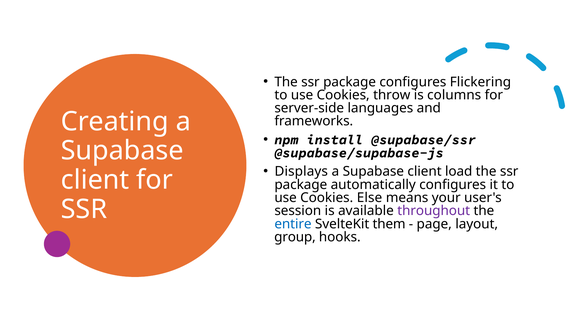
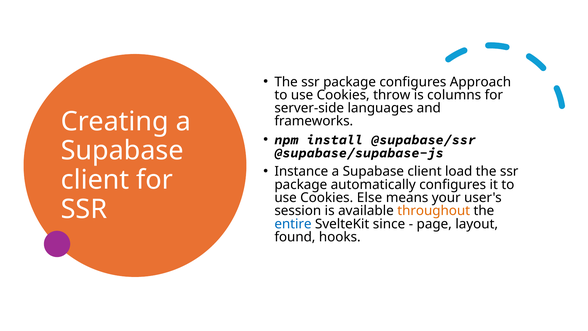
Flickering: Flickering -> Approach
Displays: Displays -> Instance
throughout colour: purple -> orange
them: them -> since
group: group -> found
